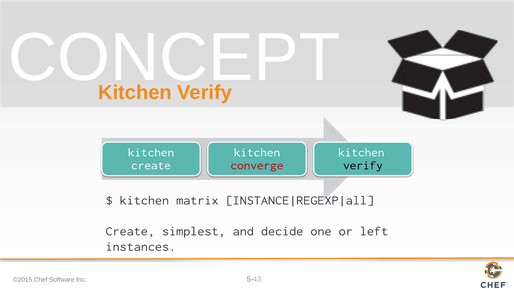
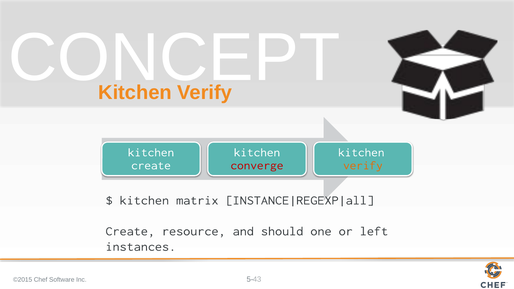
verify at (363, 165) colour: black -> orange
simplest: simplest -> resource
decide: decide -> should
